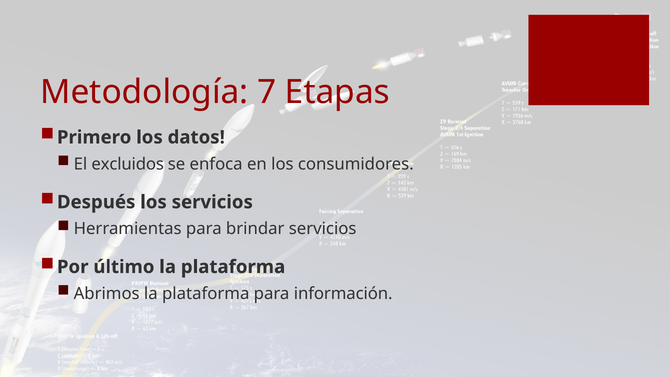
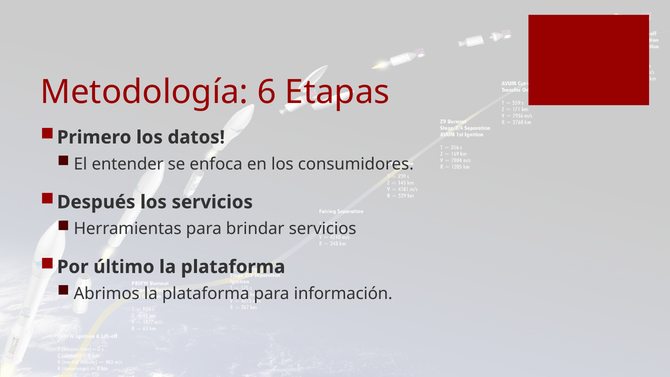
7: 7 -> 6
excluidos: excluidos -> entender
